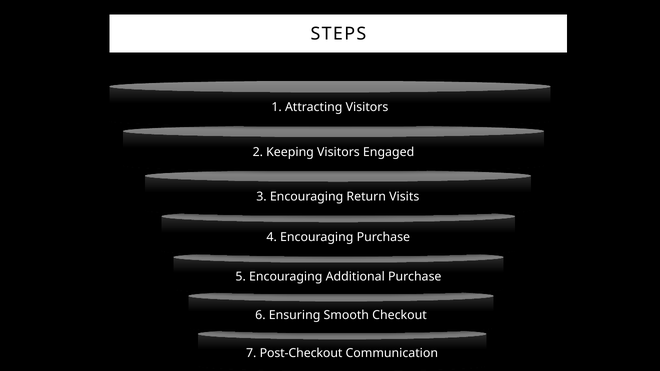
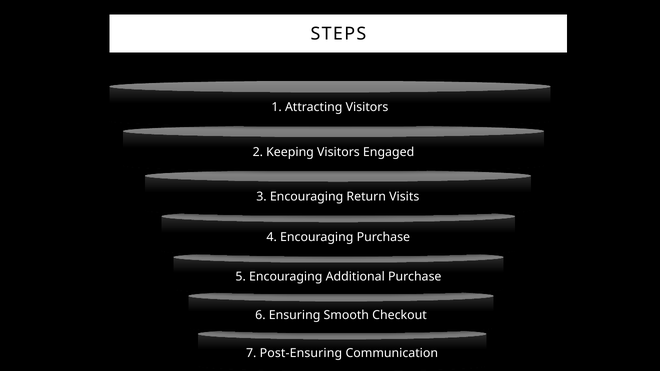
Post-Checkout: Post-Checkout -> Post-Ensuring
